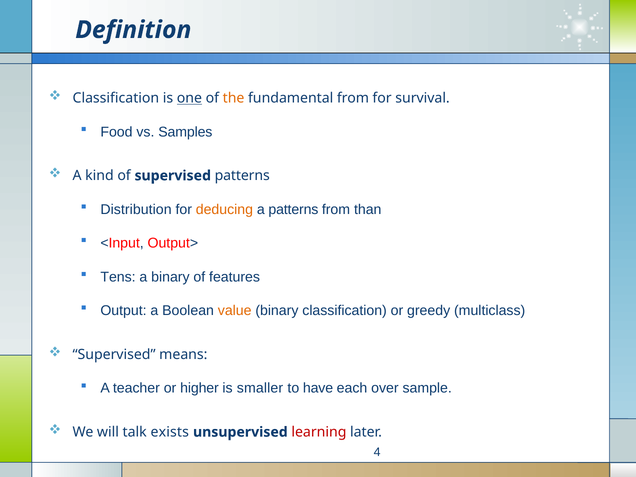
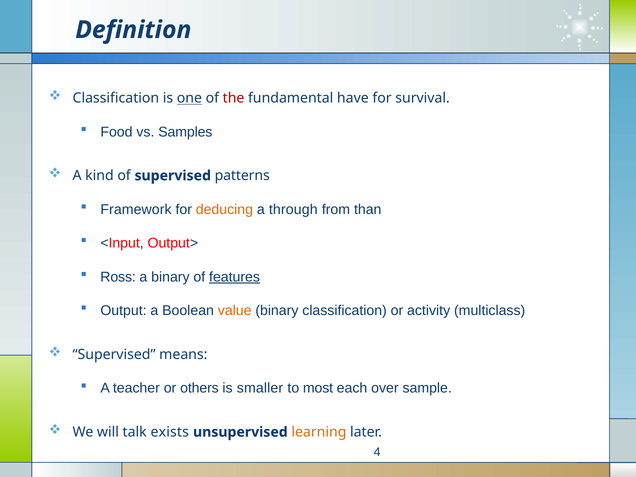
the colour: orange -> red
fundamental from: from -> have
Distribution: Distribution -> Framework
a patterns: patterns -> through
Tens: Tens -> Ross
features underline: none -> present
greedy: greedy -> activity
higher: higher -> others
have: have -> most
learning colour: red -> orange
